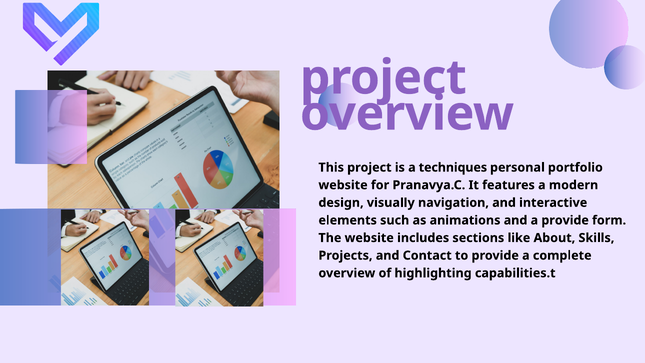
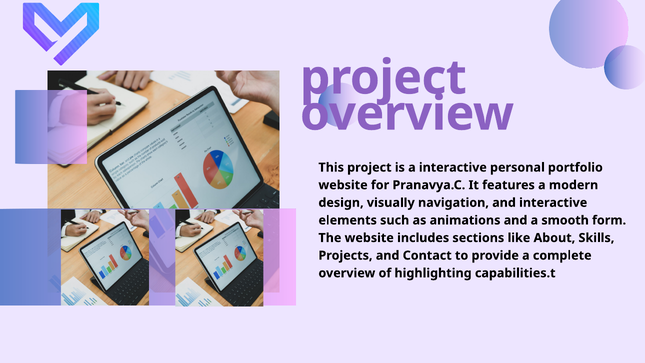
a techniques: techniques -> interactive
a provide: provide -> smooth
